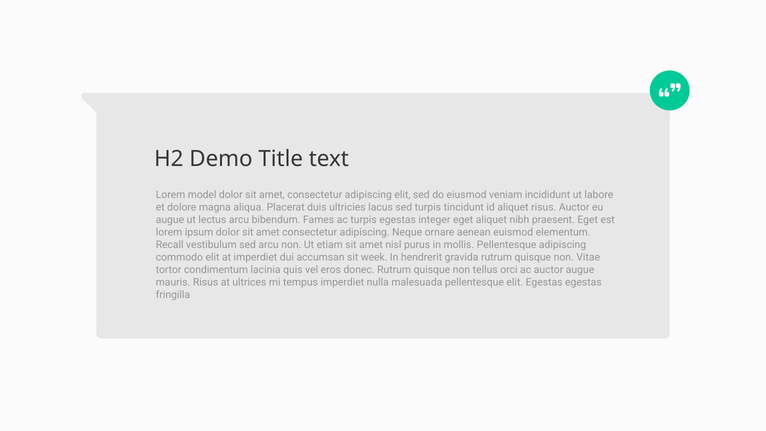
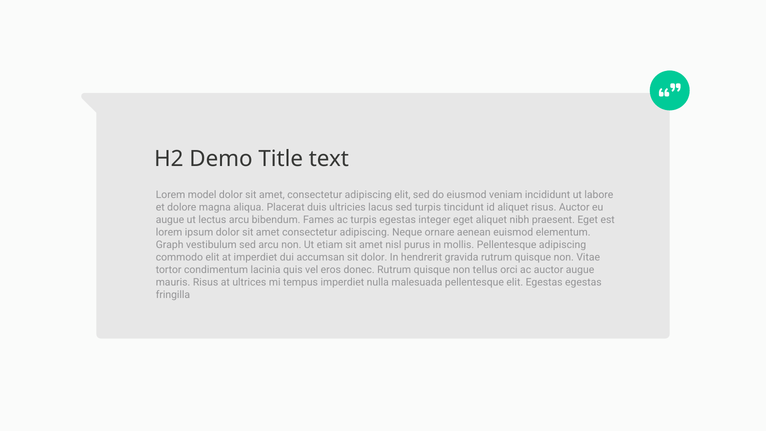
Recall: Recall -> Graph
sit week: week -> dolor
